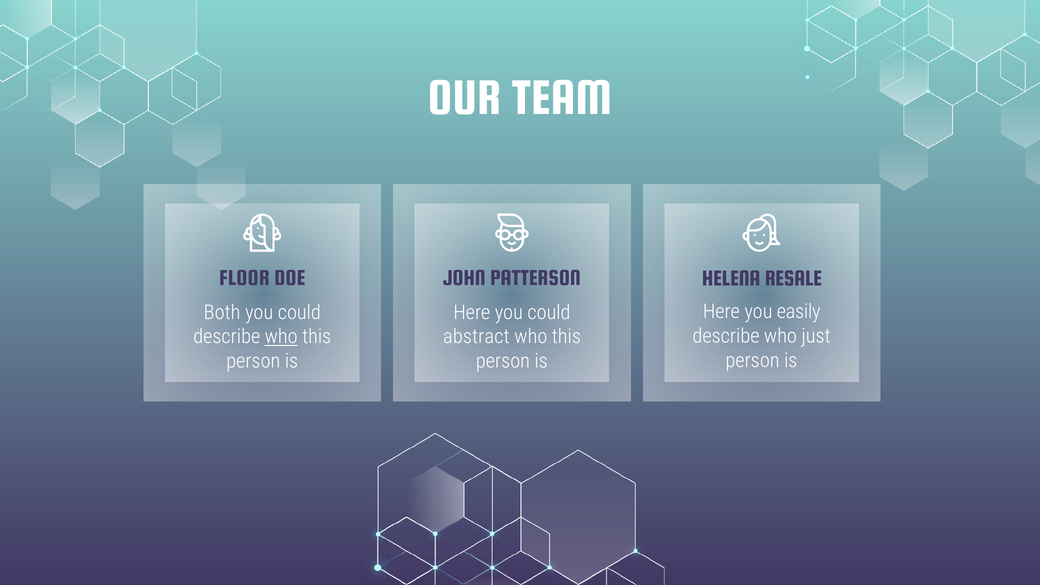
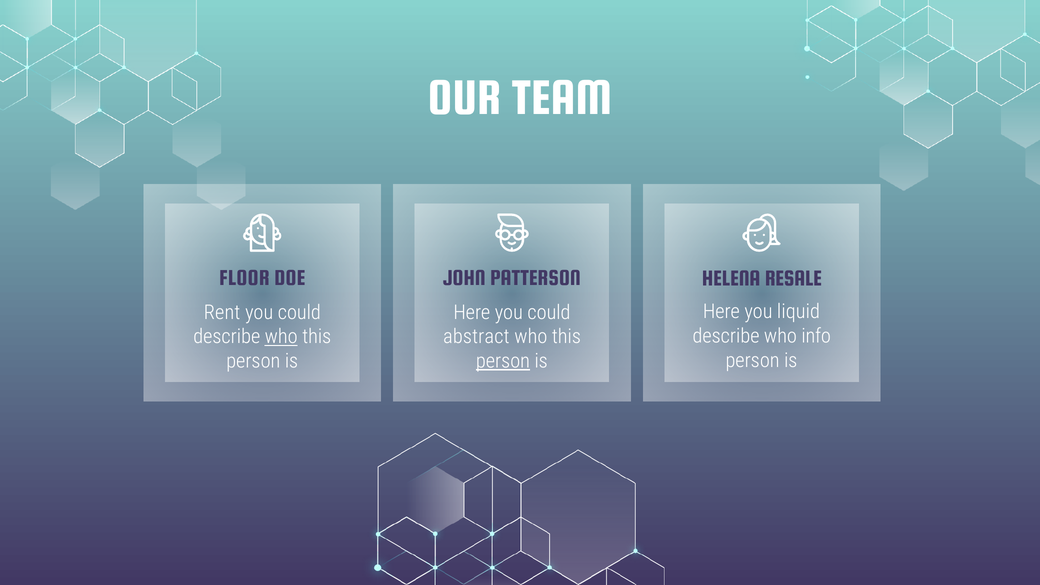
easily: easily -> liquid
Both: Both -> Rent
just: just -> info
person at (503, 361) underline: none -> present
